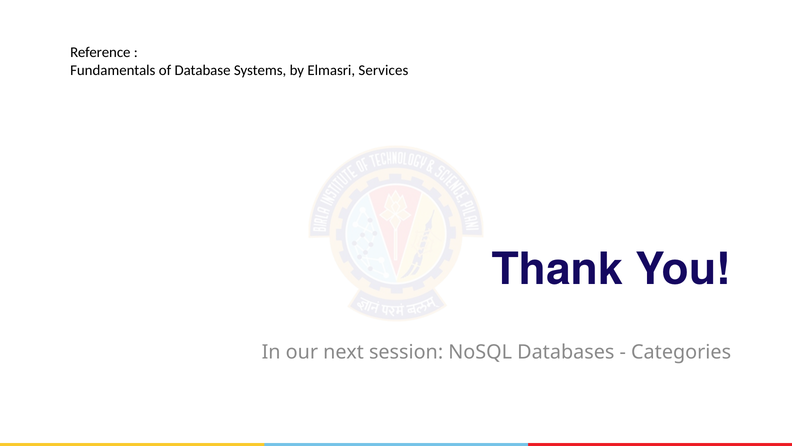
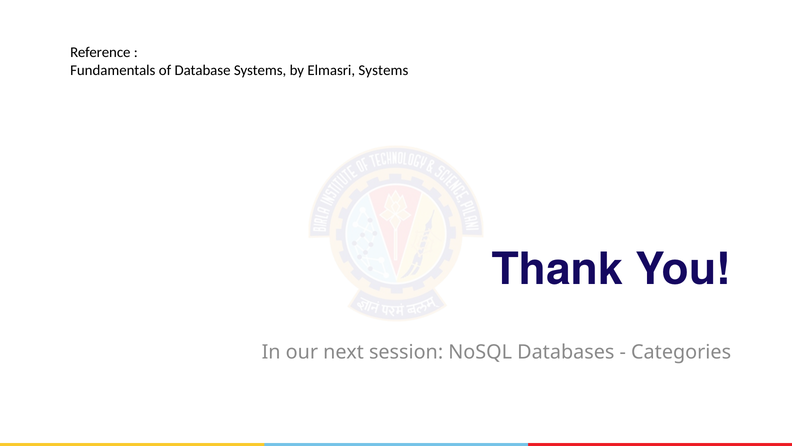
Elmasri Services: Services -> Systems
